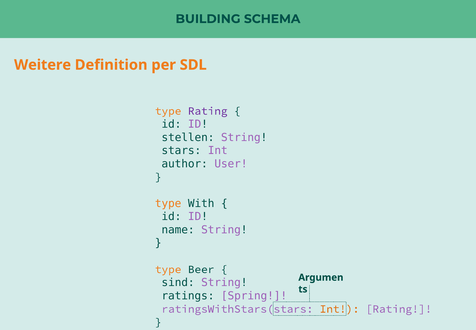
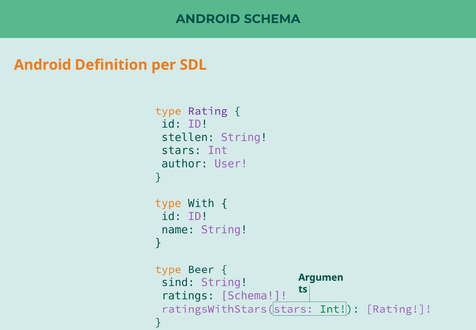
BUILDING at (208, 19): BUILDING -> ANDROID
Weitere at (43, 65): Weitere -> Android
ratings Spring: Spring -> Schema
Int at (340, 309) colour: orange -> green
